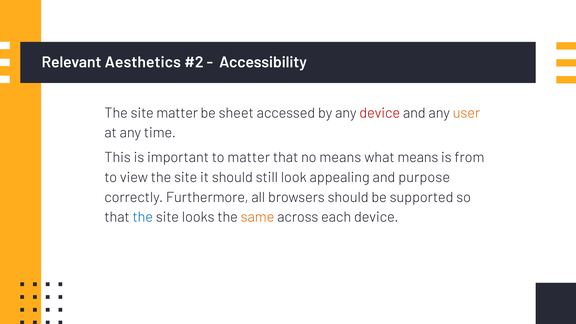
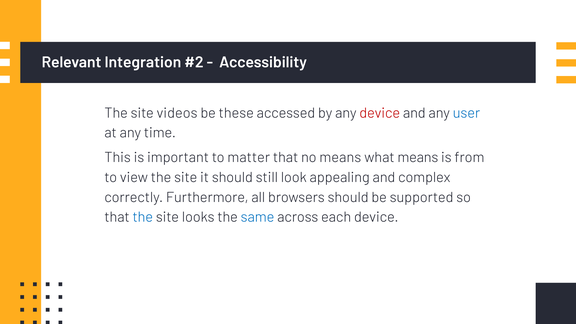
Aesthetics: Aesthetics -> Integration
site matter: matter -> videos
sheet: sheet -> these
user colour: orange -> blue
purpose: purpose -> complex
same colour: orange -> blue
